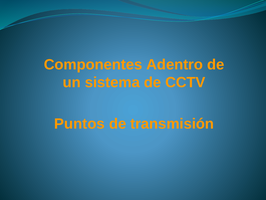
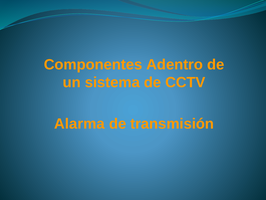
Puntos: Puntos -> Alarma
